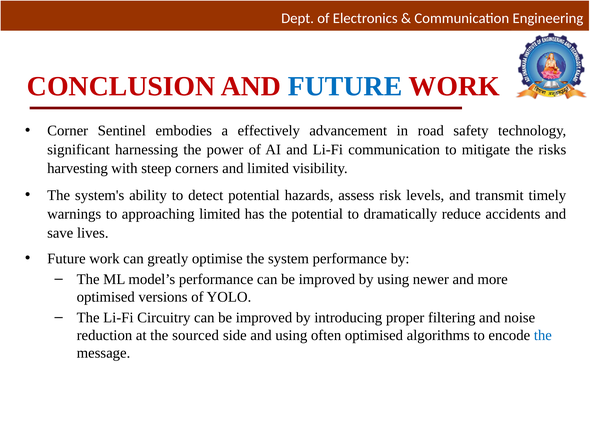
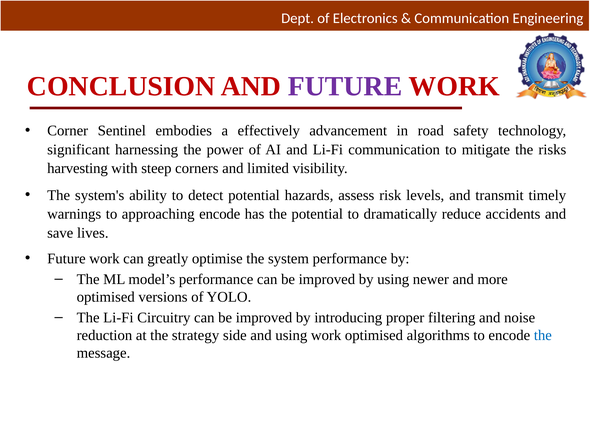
FUTURE at (345, 87) colour: blue -> purple
approaching limited: limited -> encode
sourced: sourced -> strategy
using often: often -> work
